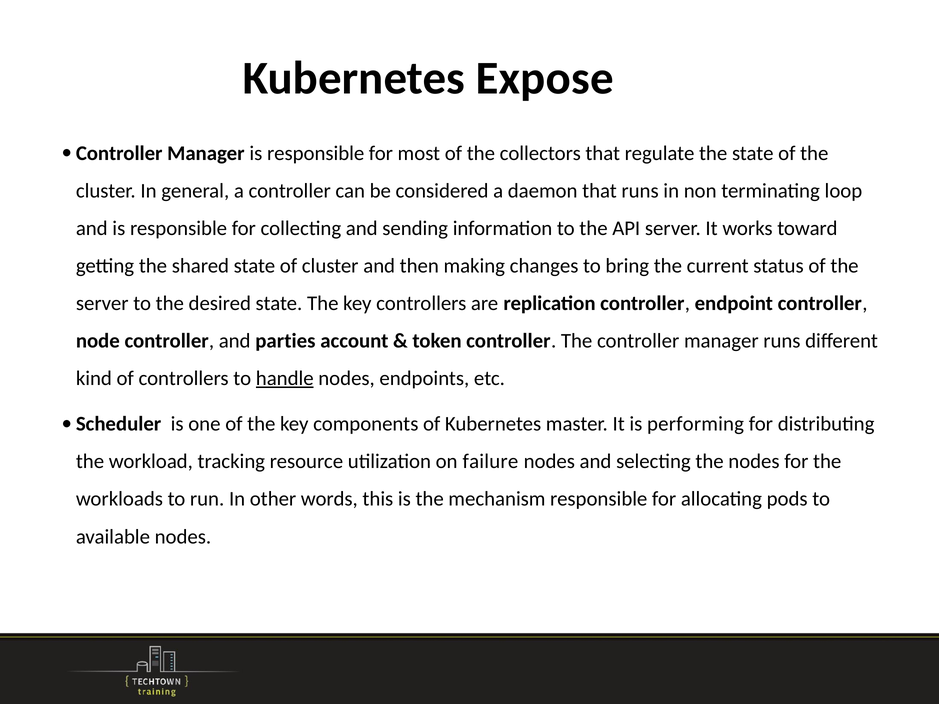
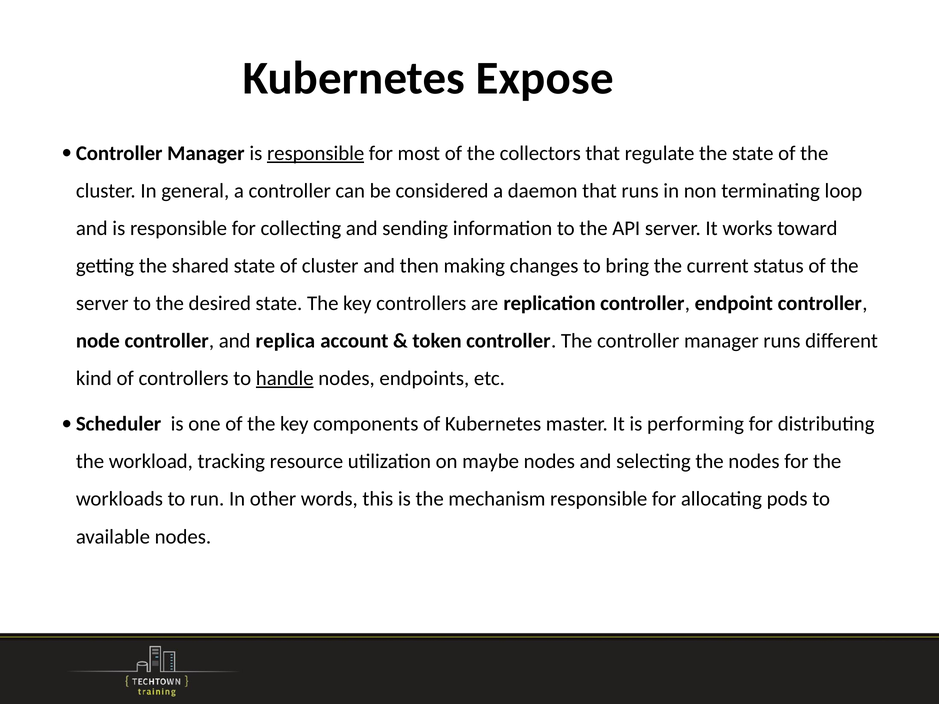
responsible at (316, 153) underline: none -> present
parties: parties -> replica
failure: failure -> maybe
